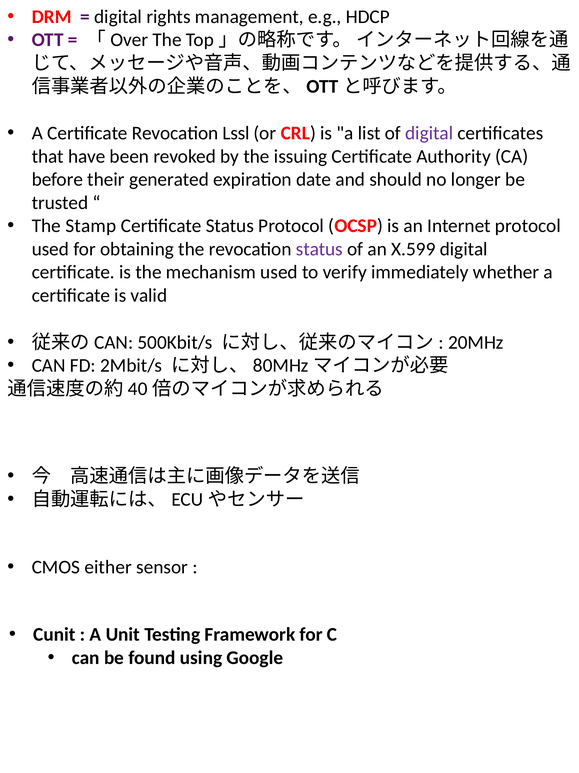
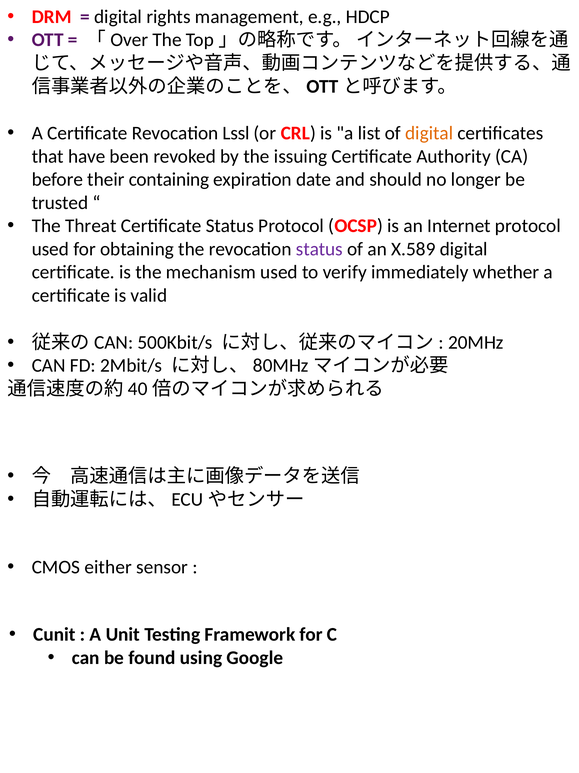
digital at (429, 133) colour: purple -> orange
generated: generated -> containing
Stamp: Stamp -> Threat
X.599: X.599 -> X.589
